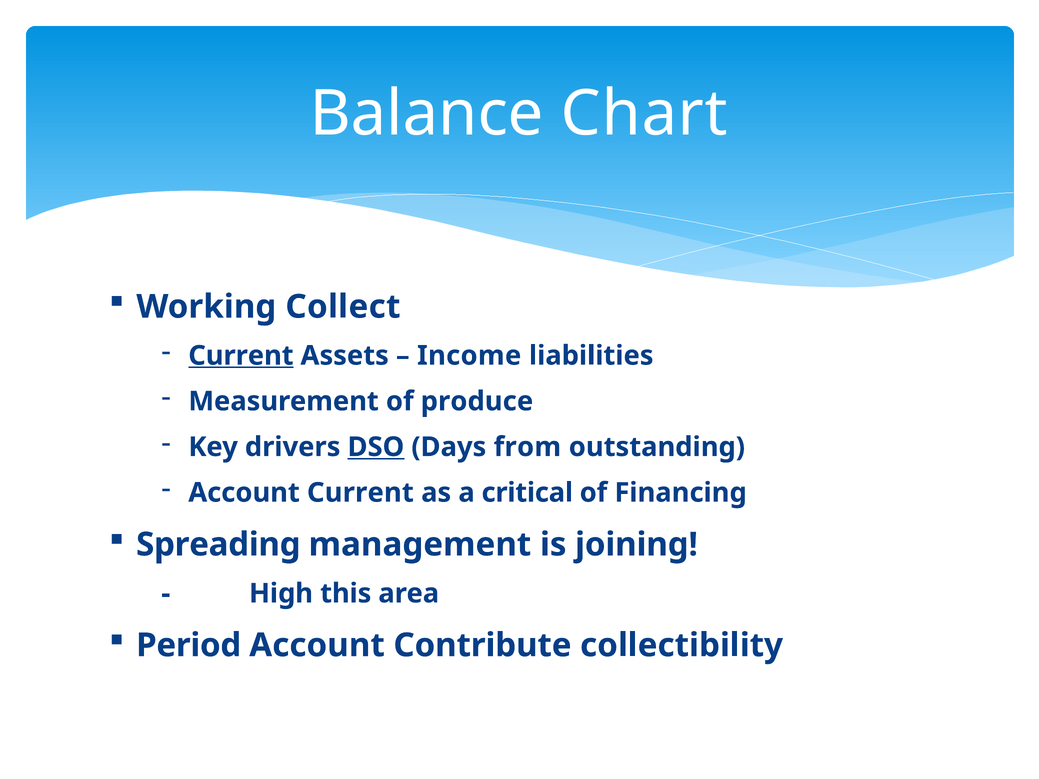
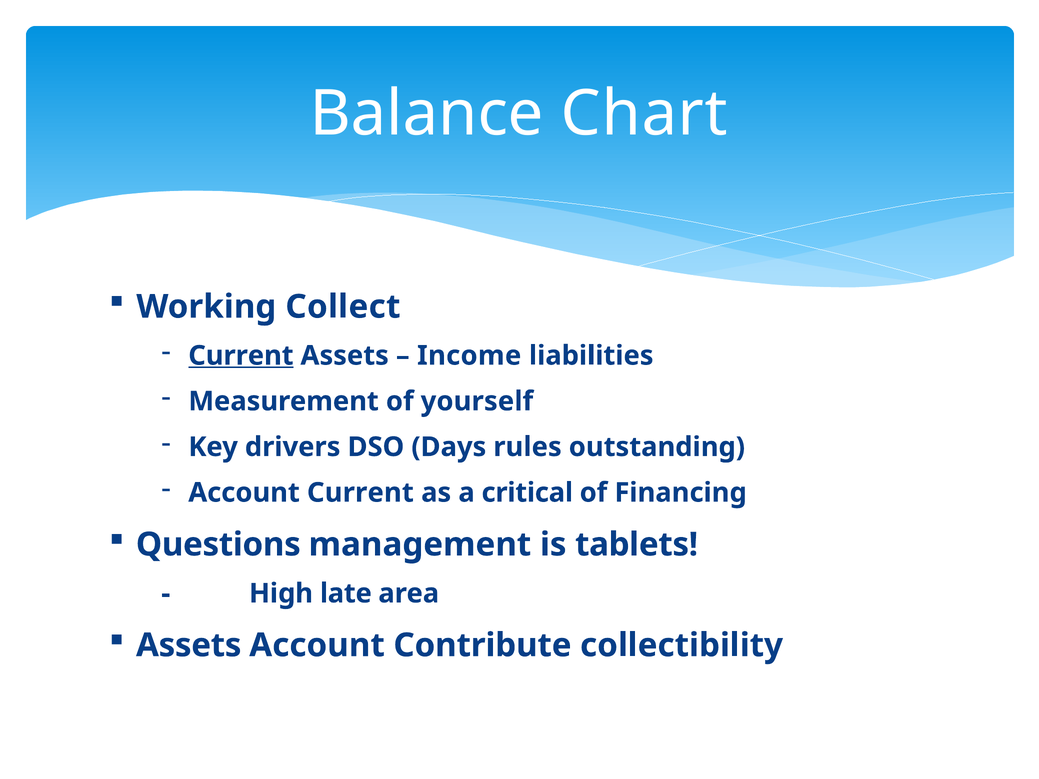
produce: produce -> yourself
DSO underline: present -> none
from: from -> rules
Spreading: Spreading -> Questions
joining: joining -> tablets
this: this -> late
Period at (189, 646): Period -> Assets
